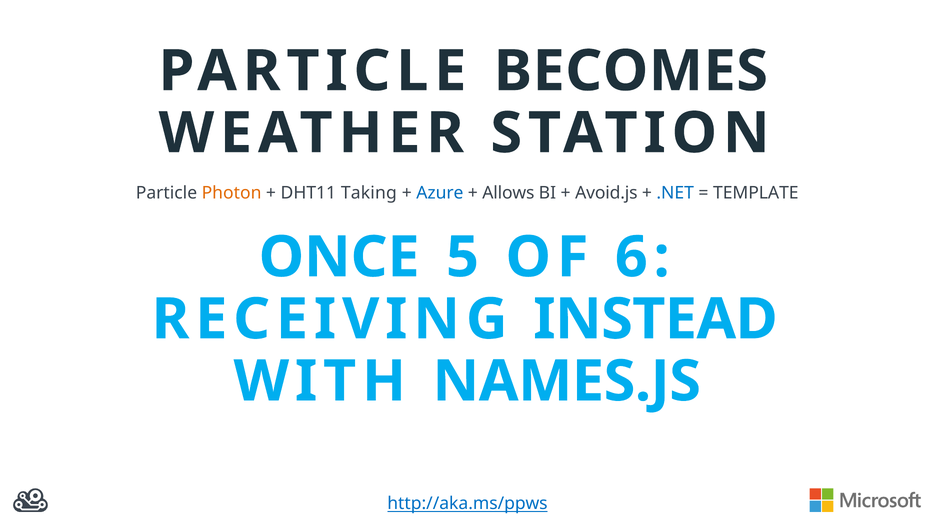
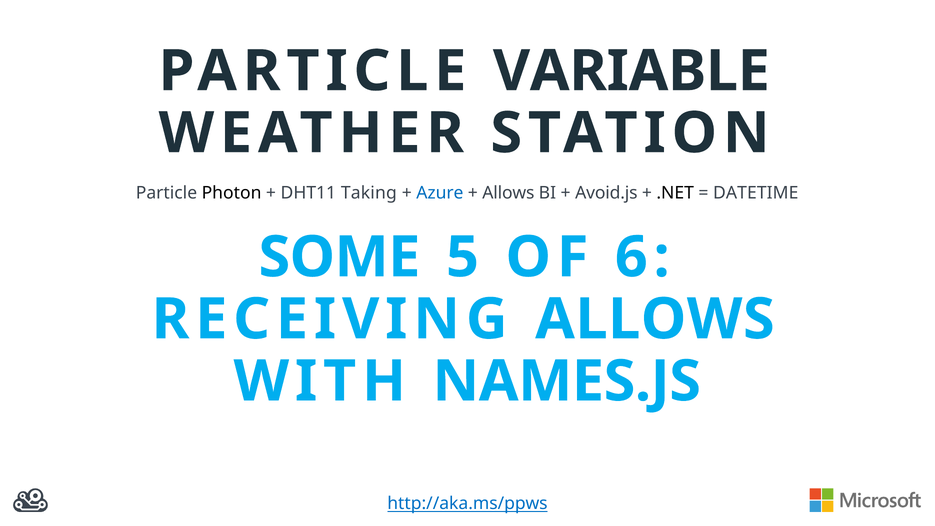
BECOMES: BECOMES -> VARIABLE
Photon colour: orange -> black
.NET colour: blue -> black
TEMPLATE: TEMPLATE -> DATETIME
ONCE: ONCE -> SOME
RECEIVING INSTEAD: INSTEAD -> ALLOWS
